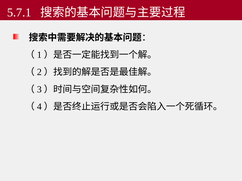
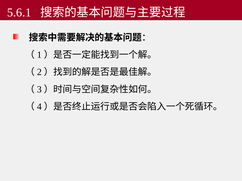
5.7.1: 5.7.1 -> 5.6.1
